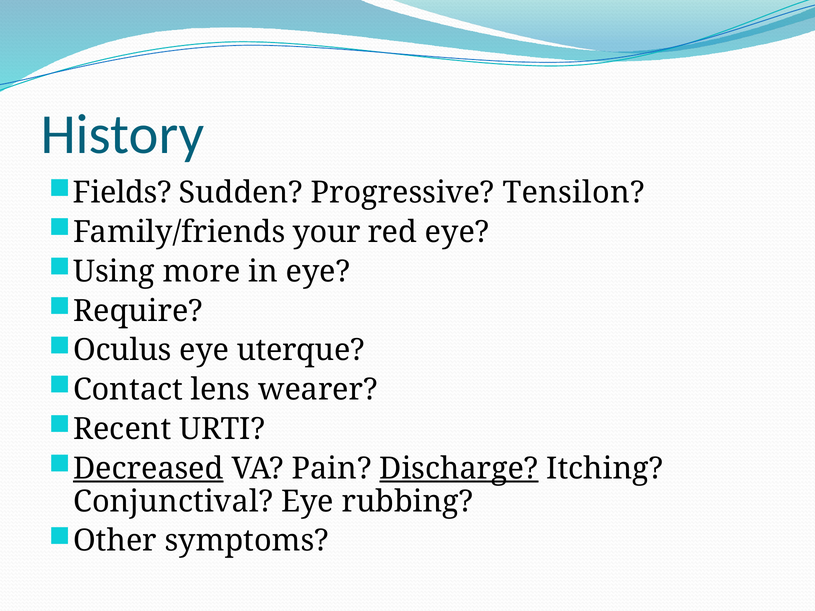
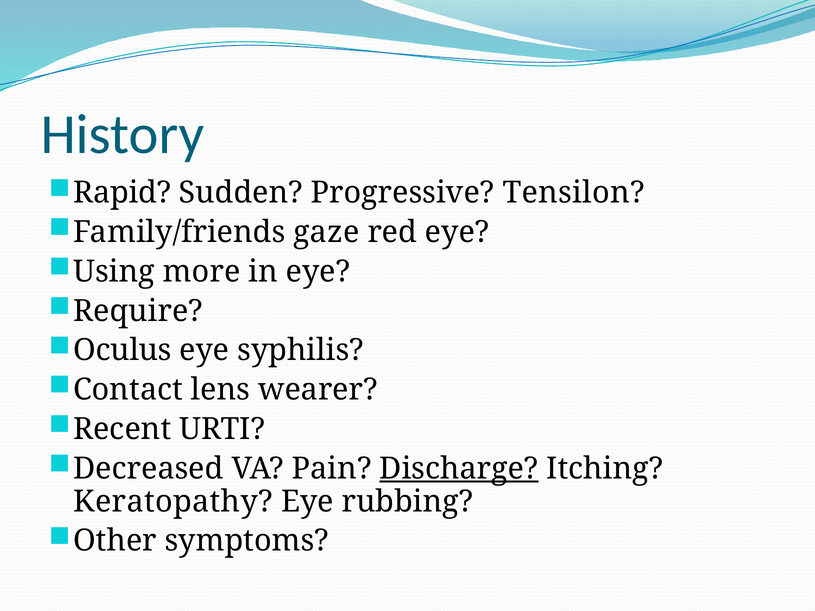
Fields: Fields -> Rapid
your: your -> gaze
uterque: uterque -> syphilis
Decreased underline: present -> none
Conjunctival: Conjunctival -> Keratopathy
